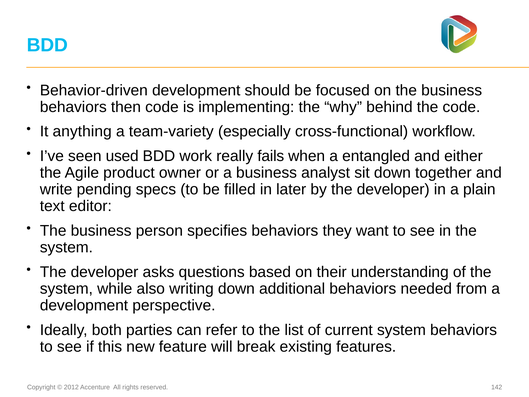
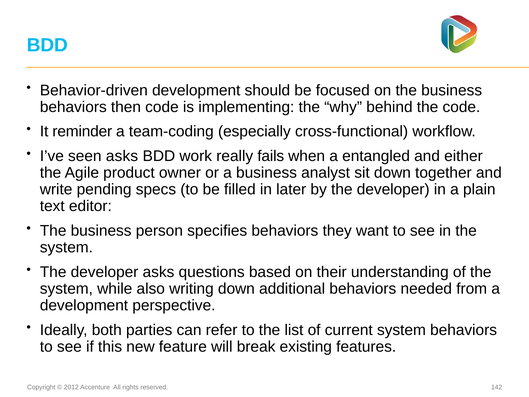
anything: anything -> reminder
team-variety: team-variety -> team-coding
seen used: used -> asks
